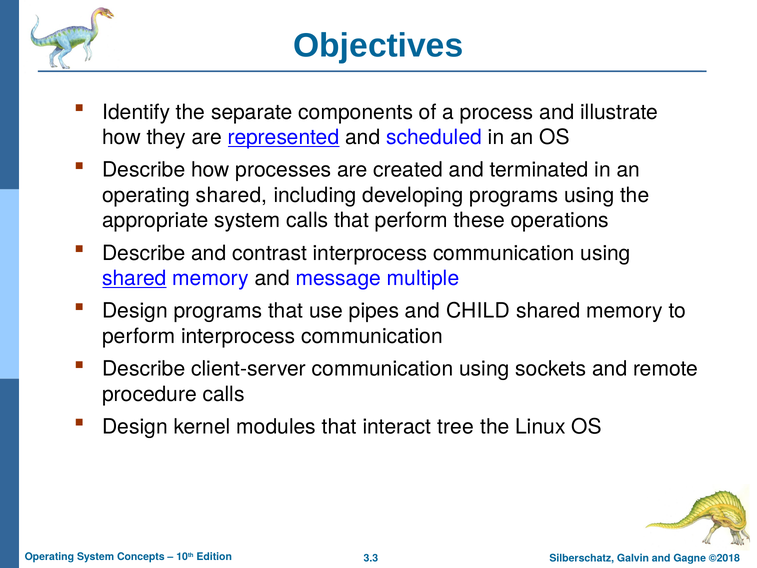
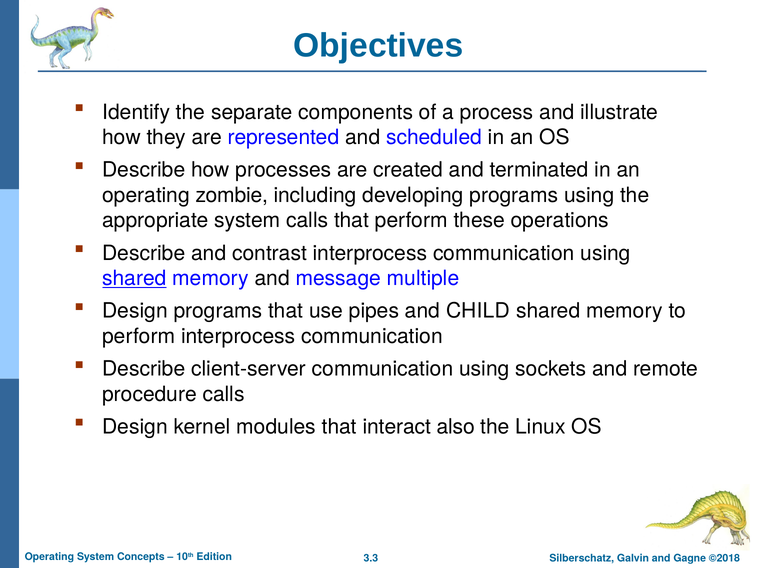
represented underline: present -> none
operating shared: shared -> zombie
tree: tree -> also
